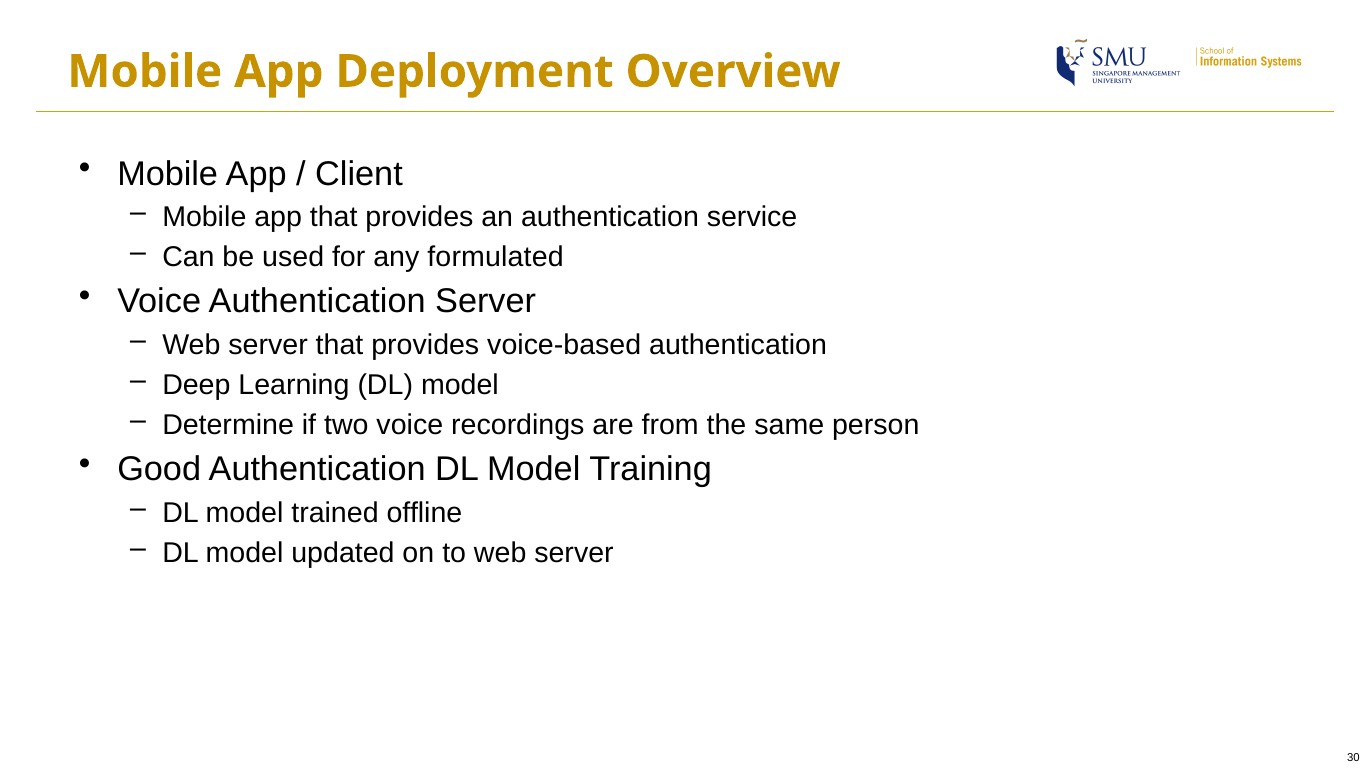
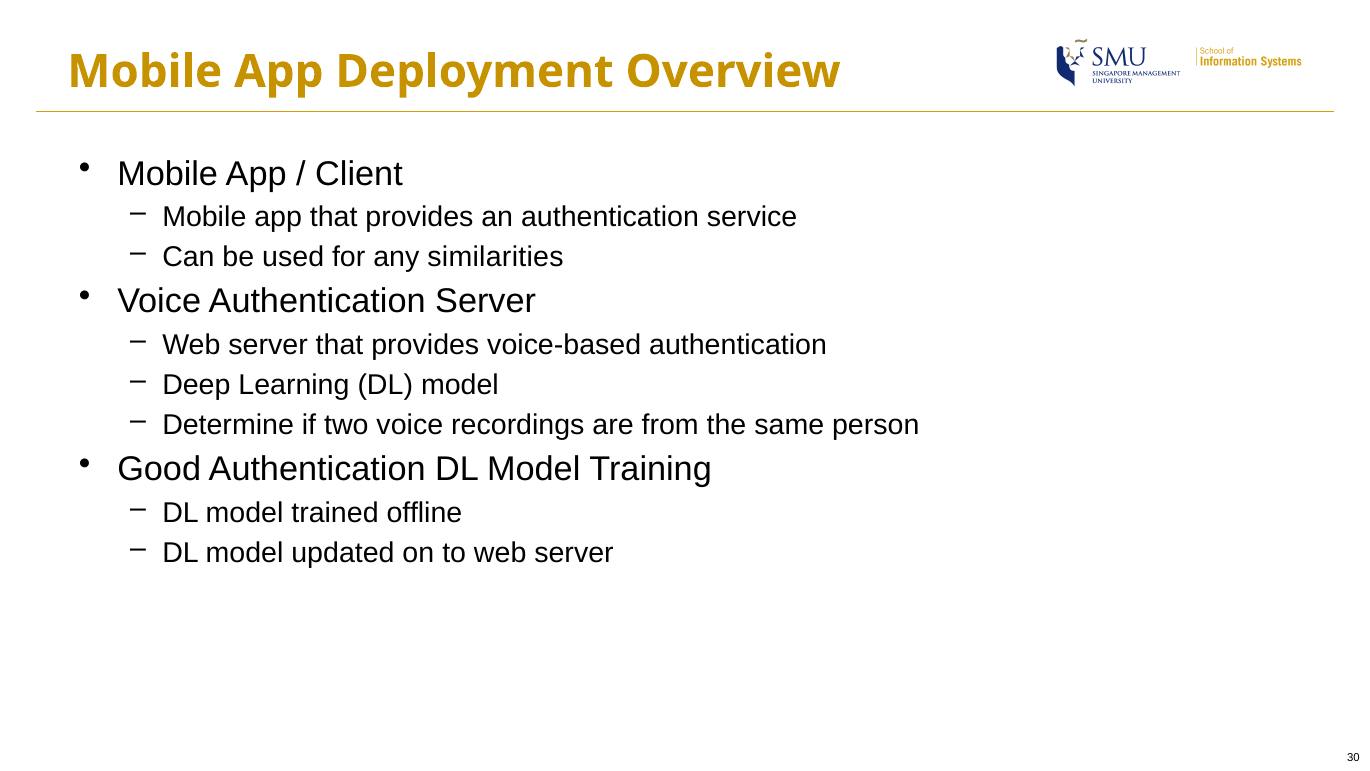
formulated: formulated -> similarities
